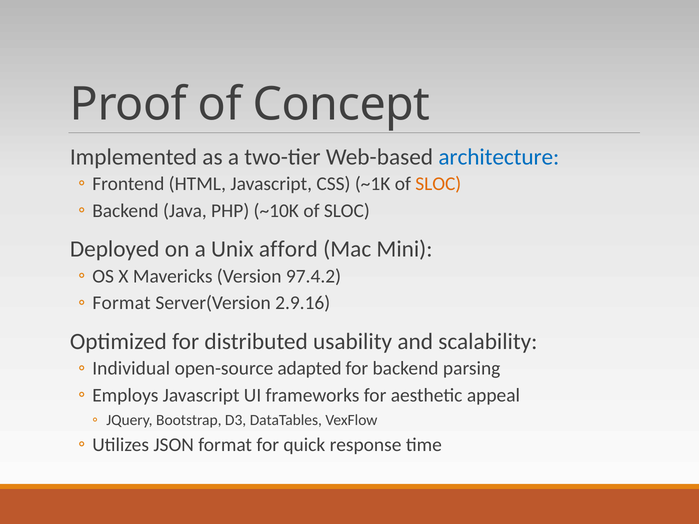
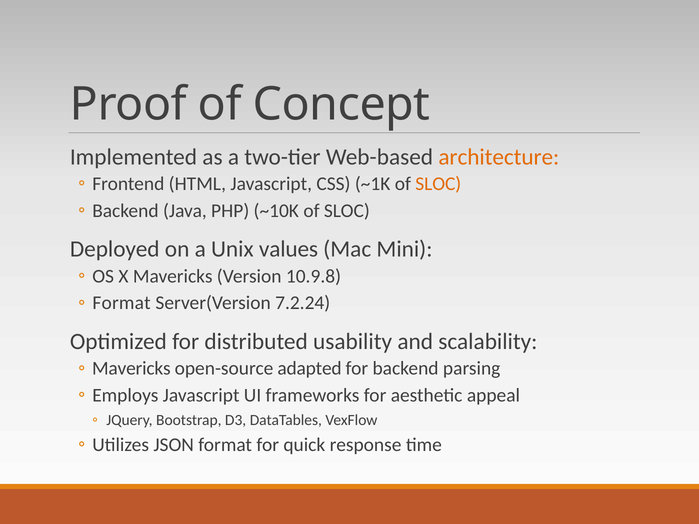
architecture colour: blue -> orange
afford: afford -> values
97.4.2: 97.4.2 -> 10.9.8
2.9.16: 2.9.16 -> 7.2.24
Individual at (131, 369): Individual -> Mavericks
